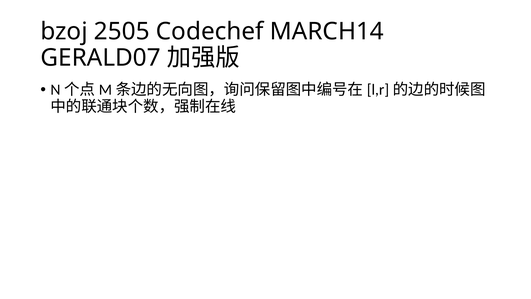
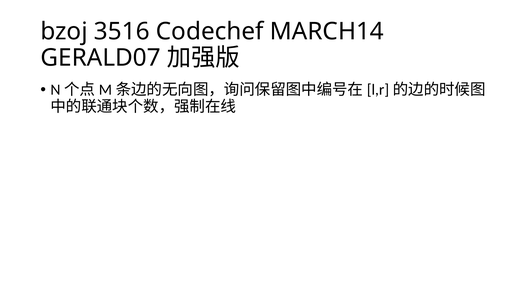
2505: 2505 -> 3516
